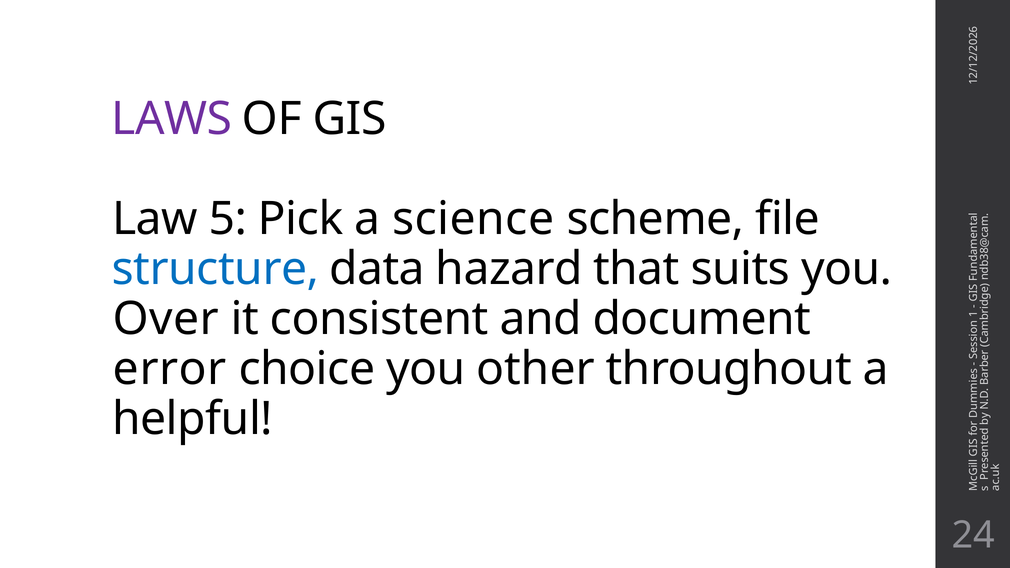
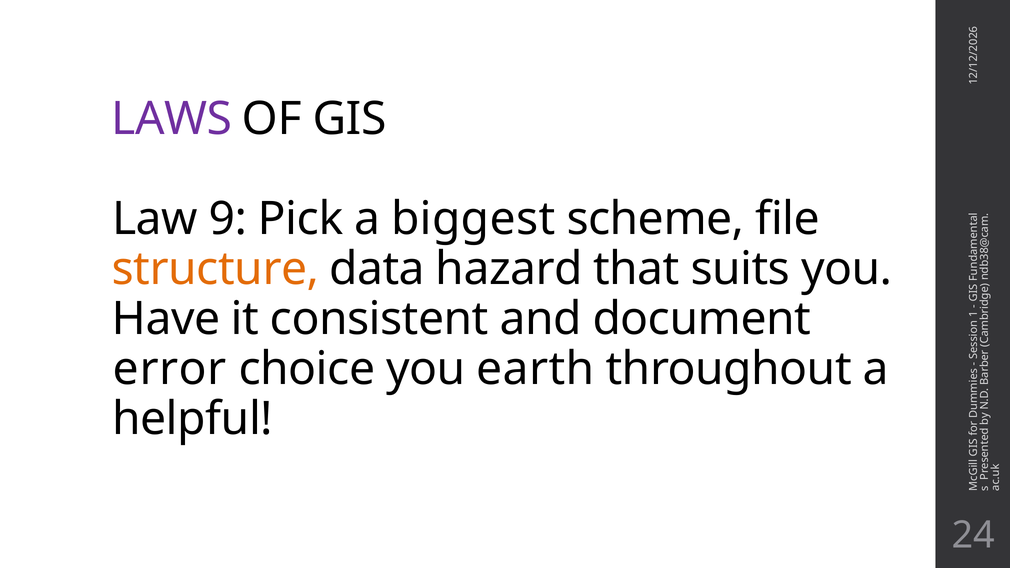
5: 5 -> 9
science: science -> biggest
structure colour: blue -> orange
Over: Over -> Have
other: other -> earth
